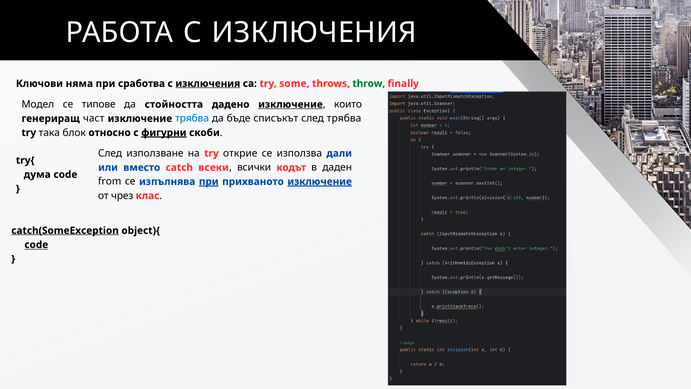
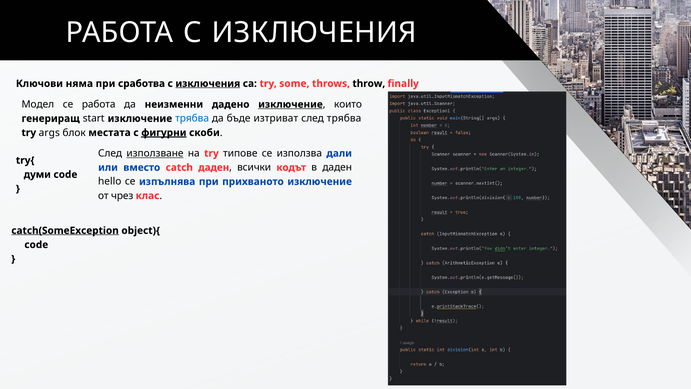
throw colour: green -> black
се типове: типове -> работа
стойността: стойността -> неизменни
част: част -> start
списъкът: списъкът -> изтриват
така: така -> args
относно: относно -> местата
използване underline: none -> present
открие: открие -> типове
catch всеки: всеки -> даден
дума: дума -> думи
from: from -> hello
при at (209, 181) underline: present -> none
изключение at (320, 181) underline: present -> none
code at (36, 245) underline: present -> none
